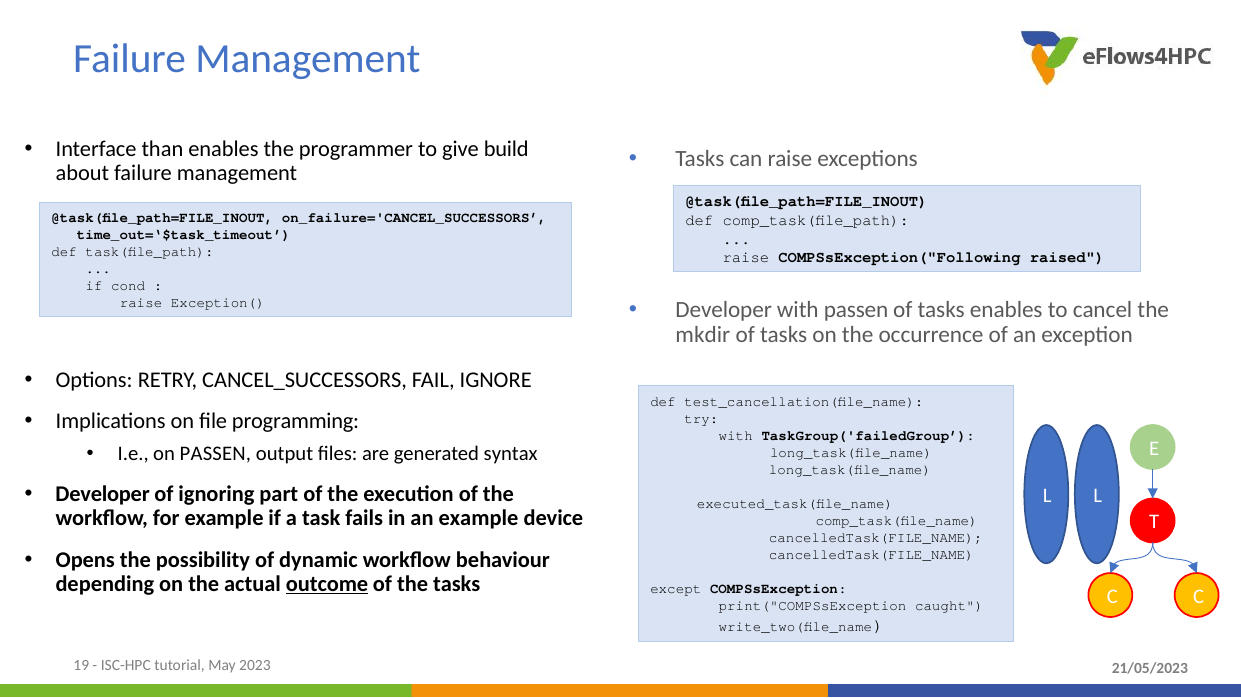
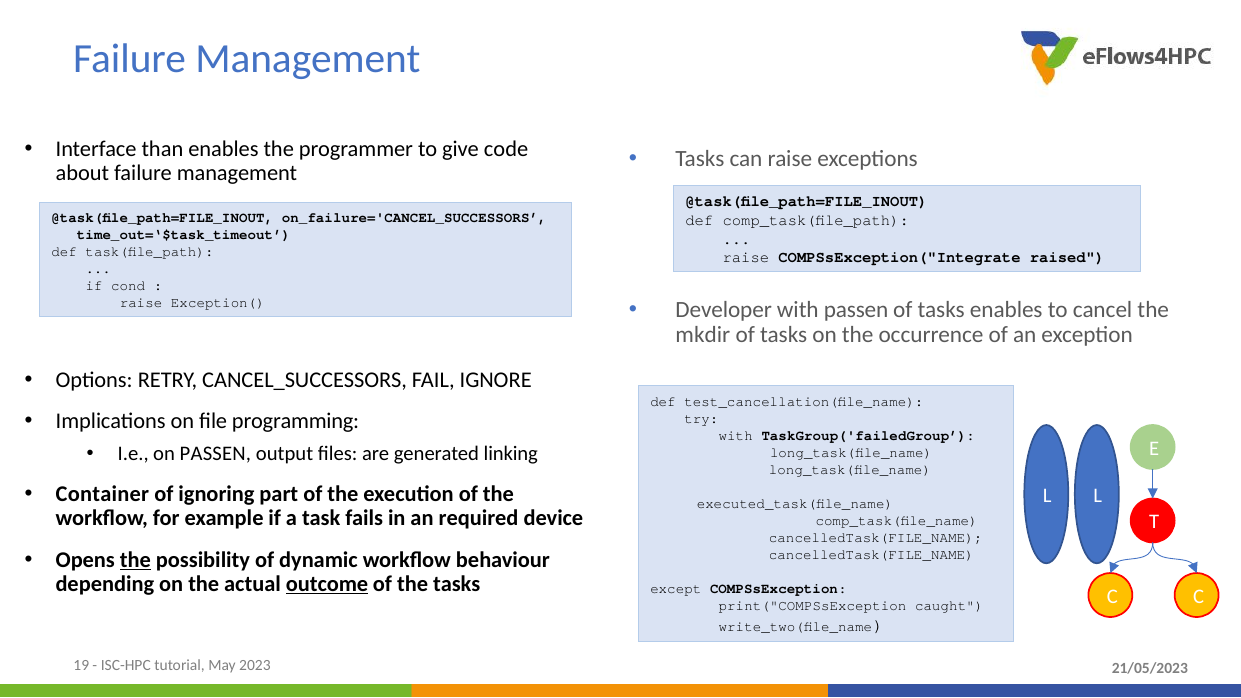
build: build -> code
COMPSsException("Following: COMPSsException("Following -> COMPSsException("Integrate
syntax: syntax -> linking
Developer at (103, 494): Developer -> Container
an example: example -> required
the at (135, 560) underline: none -> present
